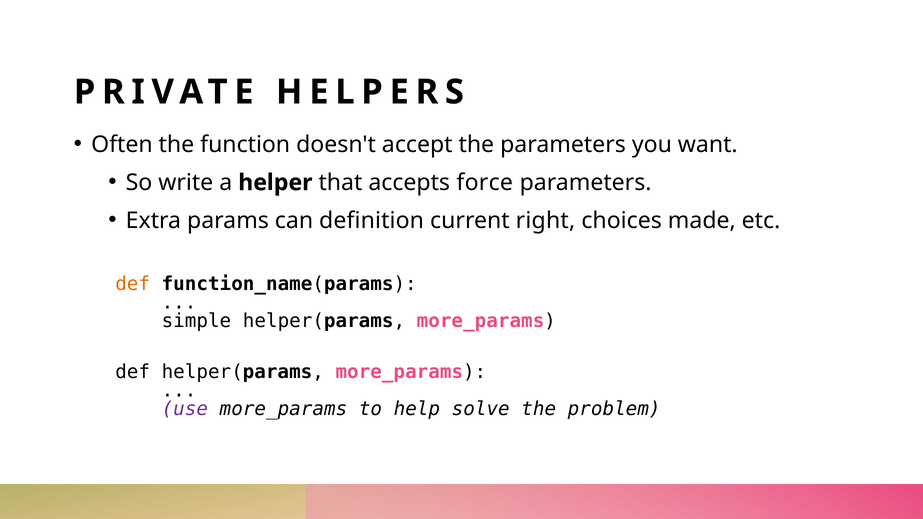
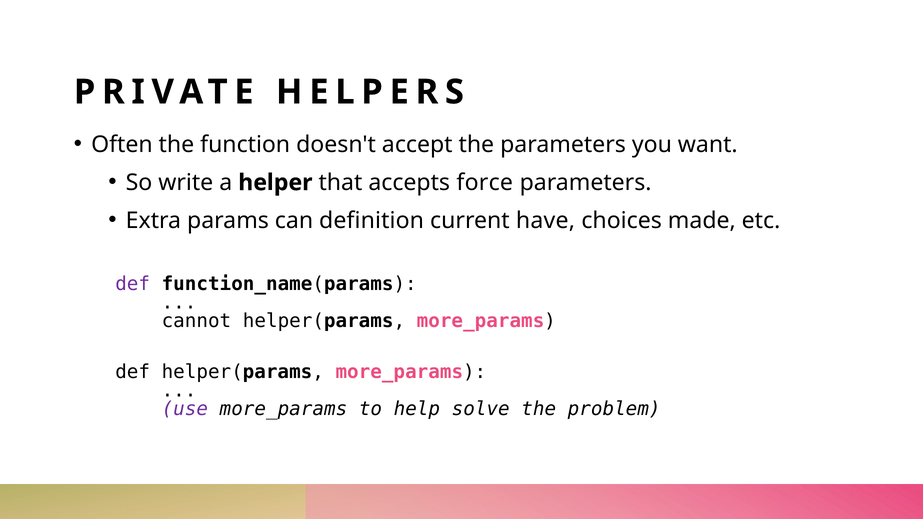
right: right -> have
def at (133, 284) colour: orange -> purple
simple: simple -> cannot
